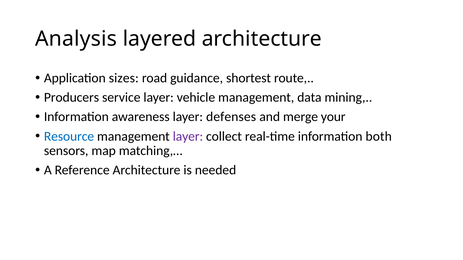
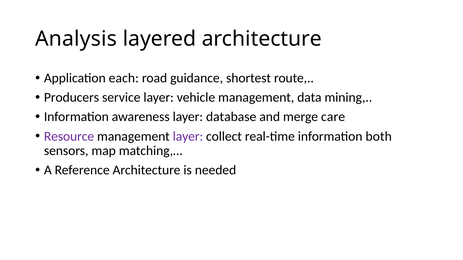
sizes: sizes -> each
defenses: defenses -> database
your: your -> care
Resource colour: blue -> purple
